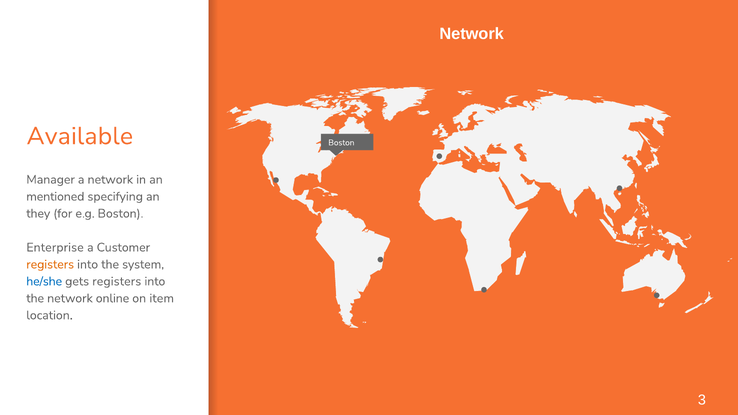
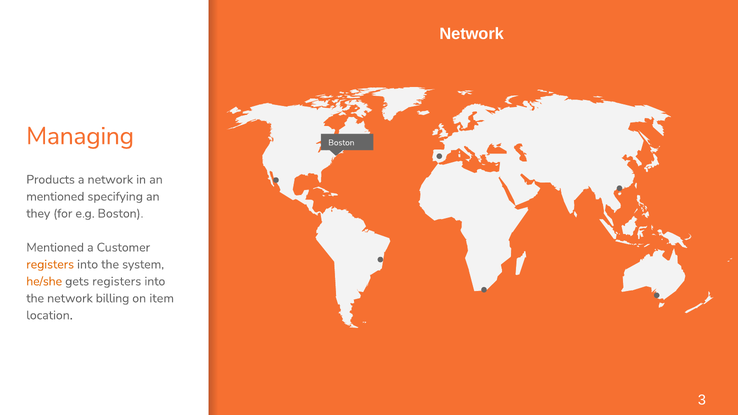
Available: Available -> Managing
Manager: Manager -> Products
Enterprise at (55, 247): Enterprise -> Mentioned
he/she colour: blue -> orange
online: online -> billing
